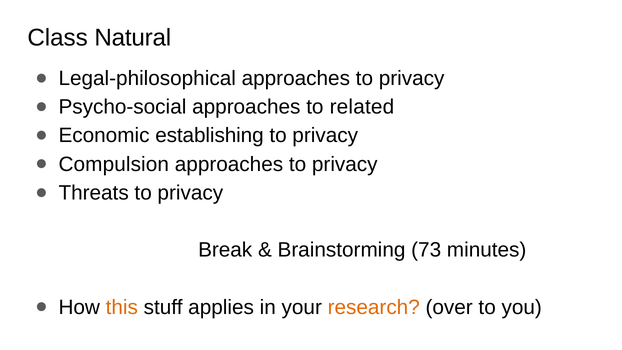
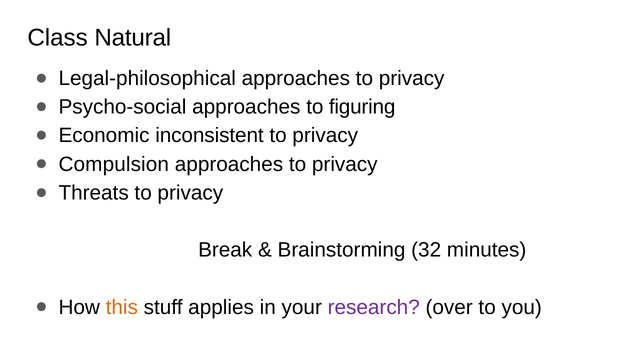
related: related -> figuring
establishing: establishing -> inconsistent
73: 73 -> 32
research colour: orange -> purple
